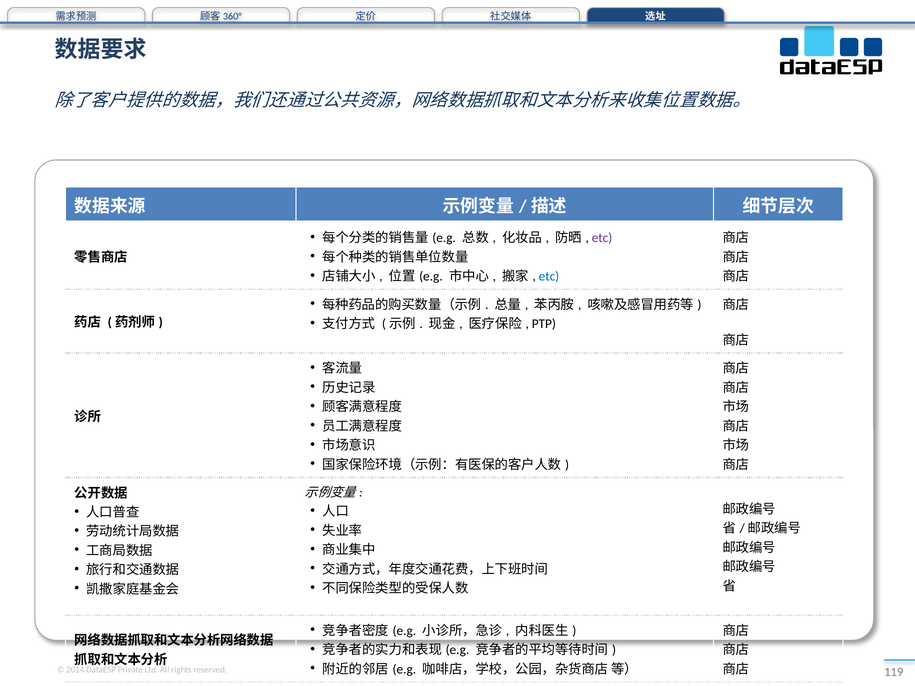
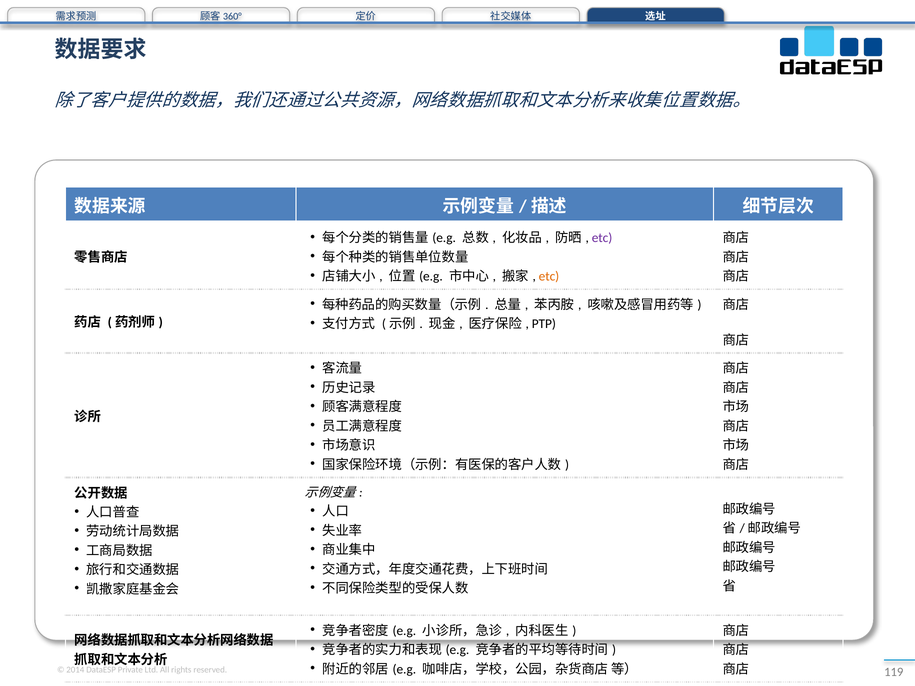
etc at (549, 276) colour: blue -> orange
